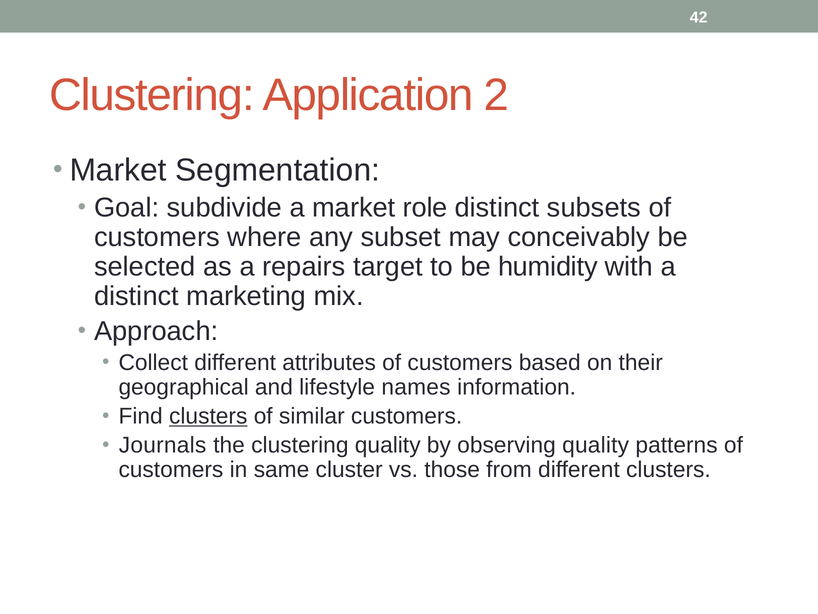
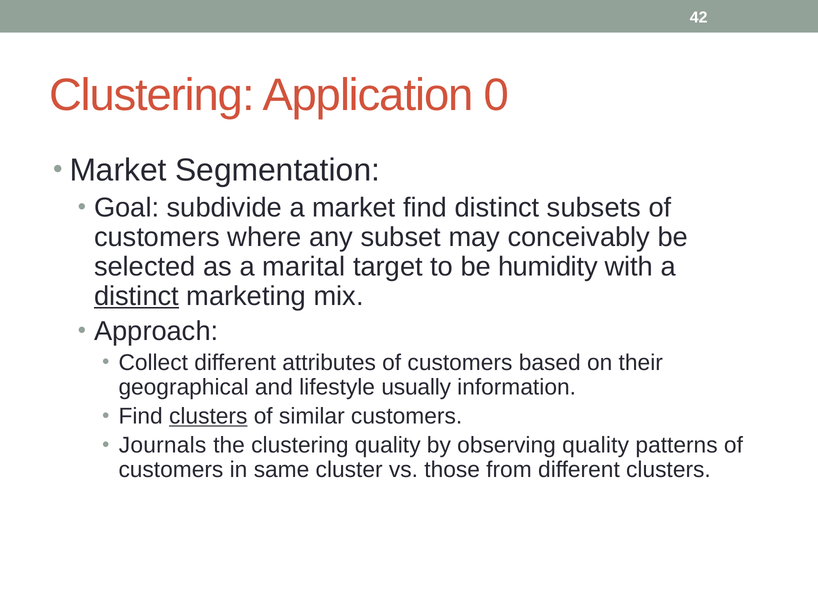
2: 2 -> 0
market role: role -> find
repairs: repairs -> marital
distinct at (136, 296) underline: none -> present
names: names -> usually
